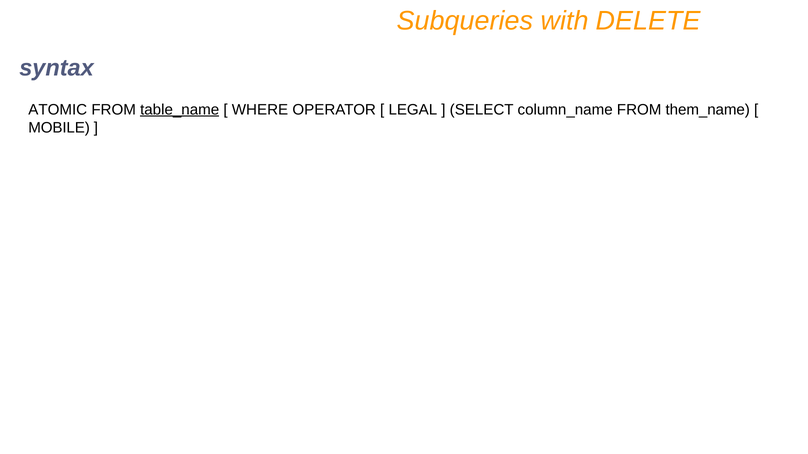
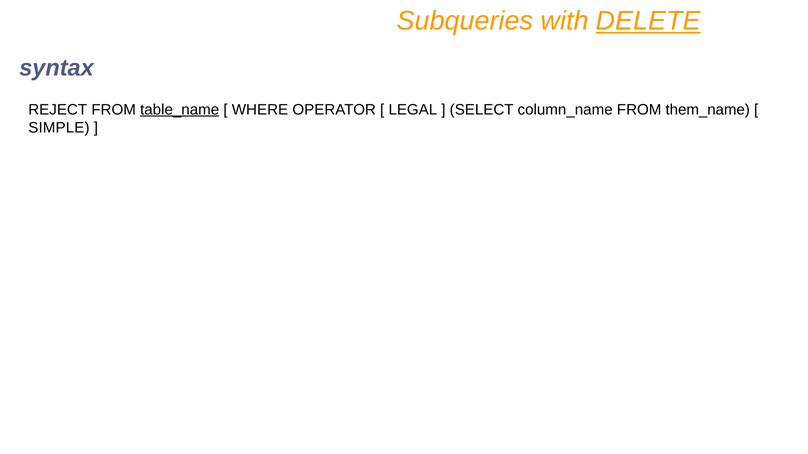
DELETE underline: none -> present
ATOMIC: ATOMIC -> REJECT
MOBILE: MOBILE -> SIMPLE
